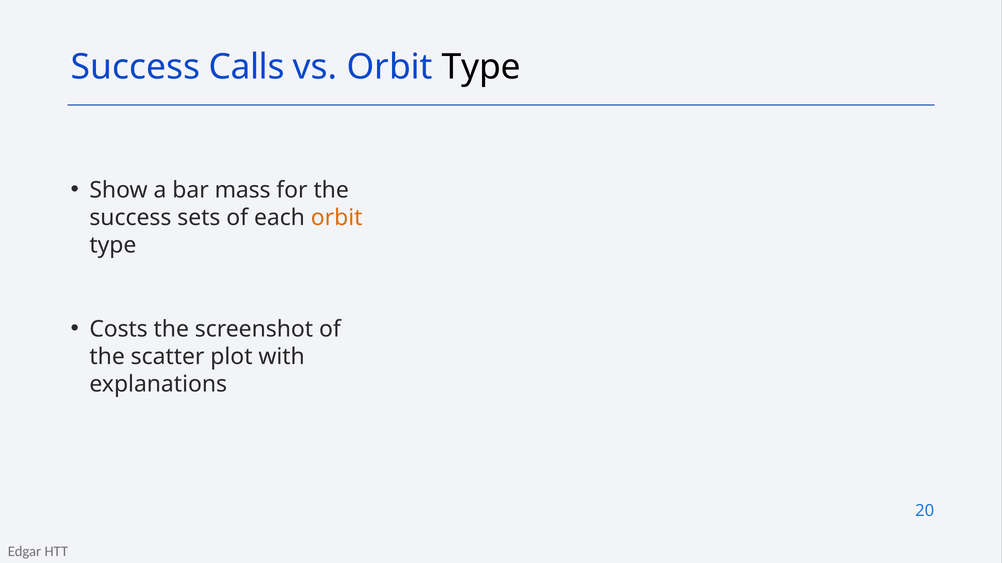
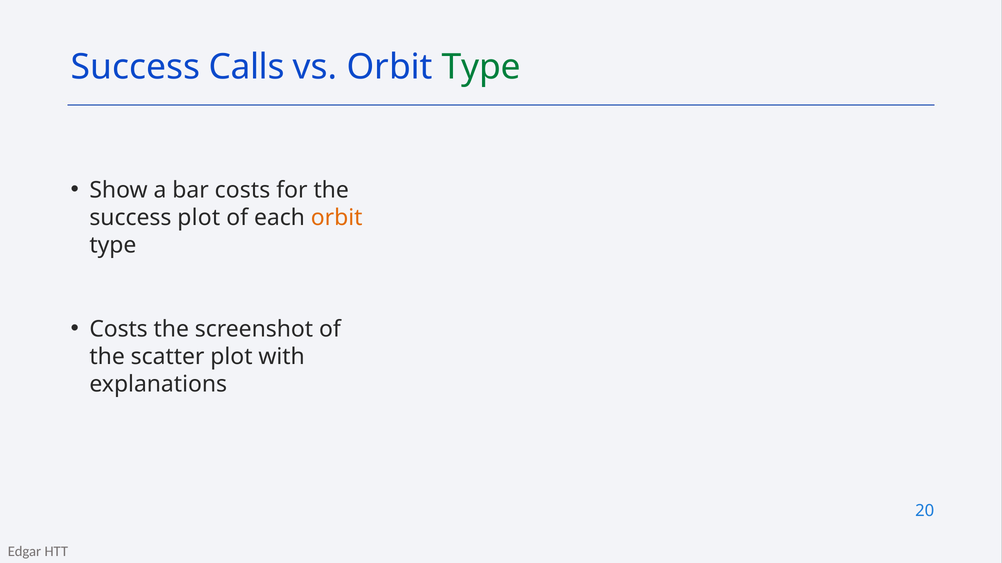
Type at (481, 67) colour: black -> green
bar mass: mass -> costs
success sets: sets -> plot
